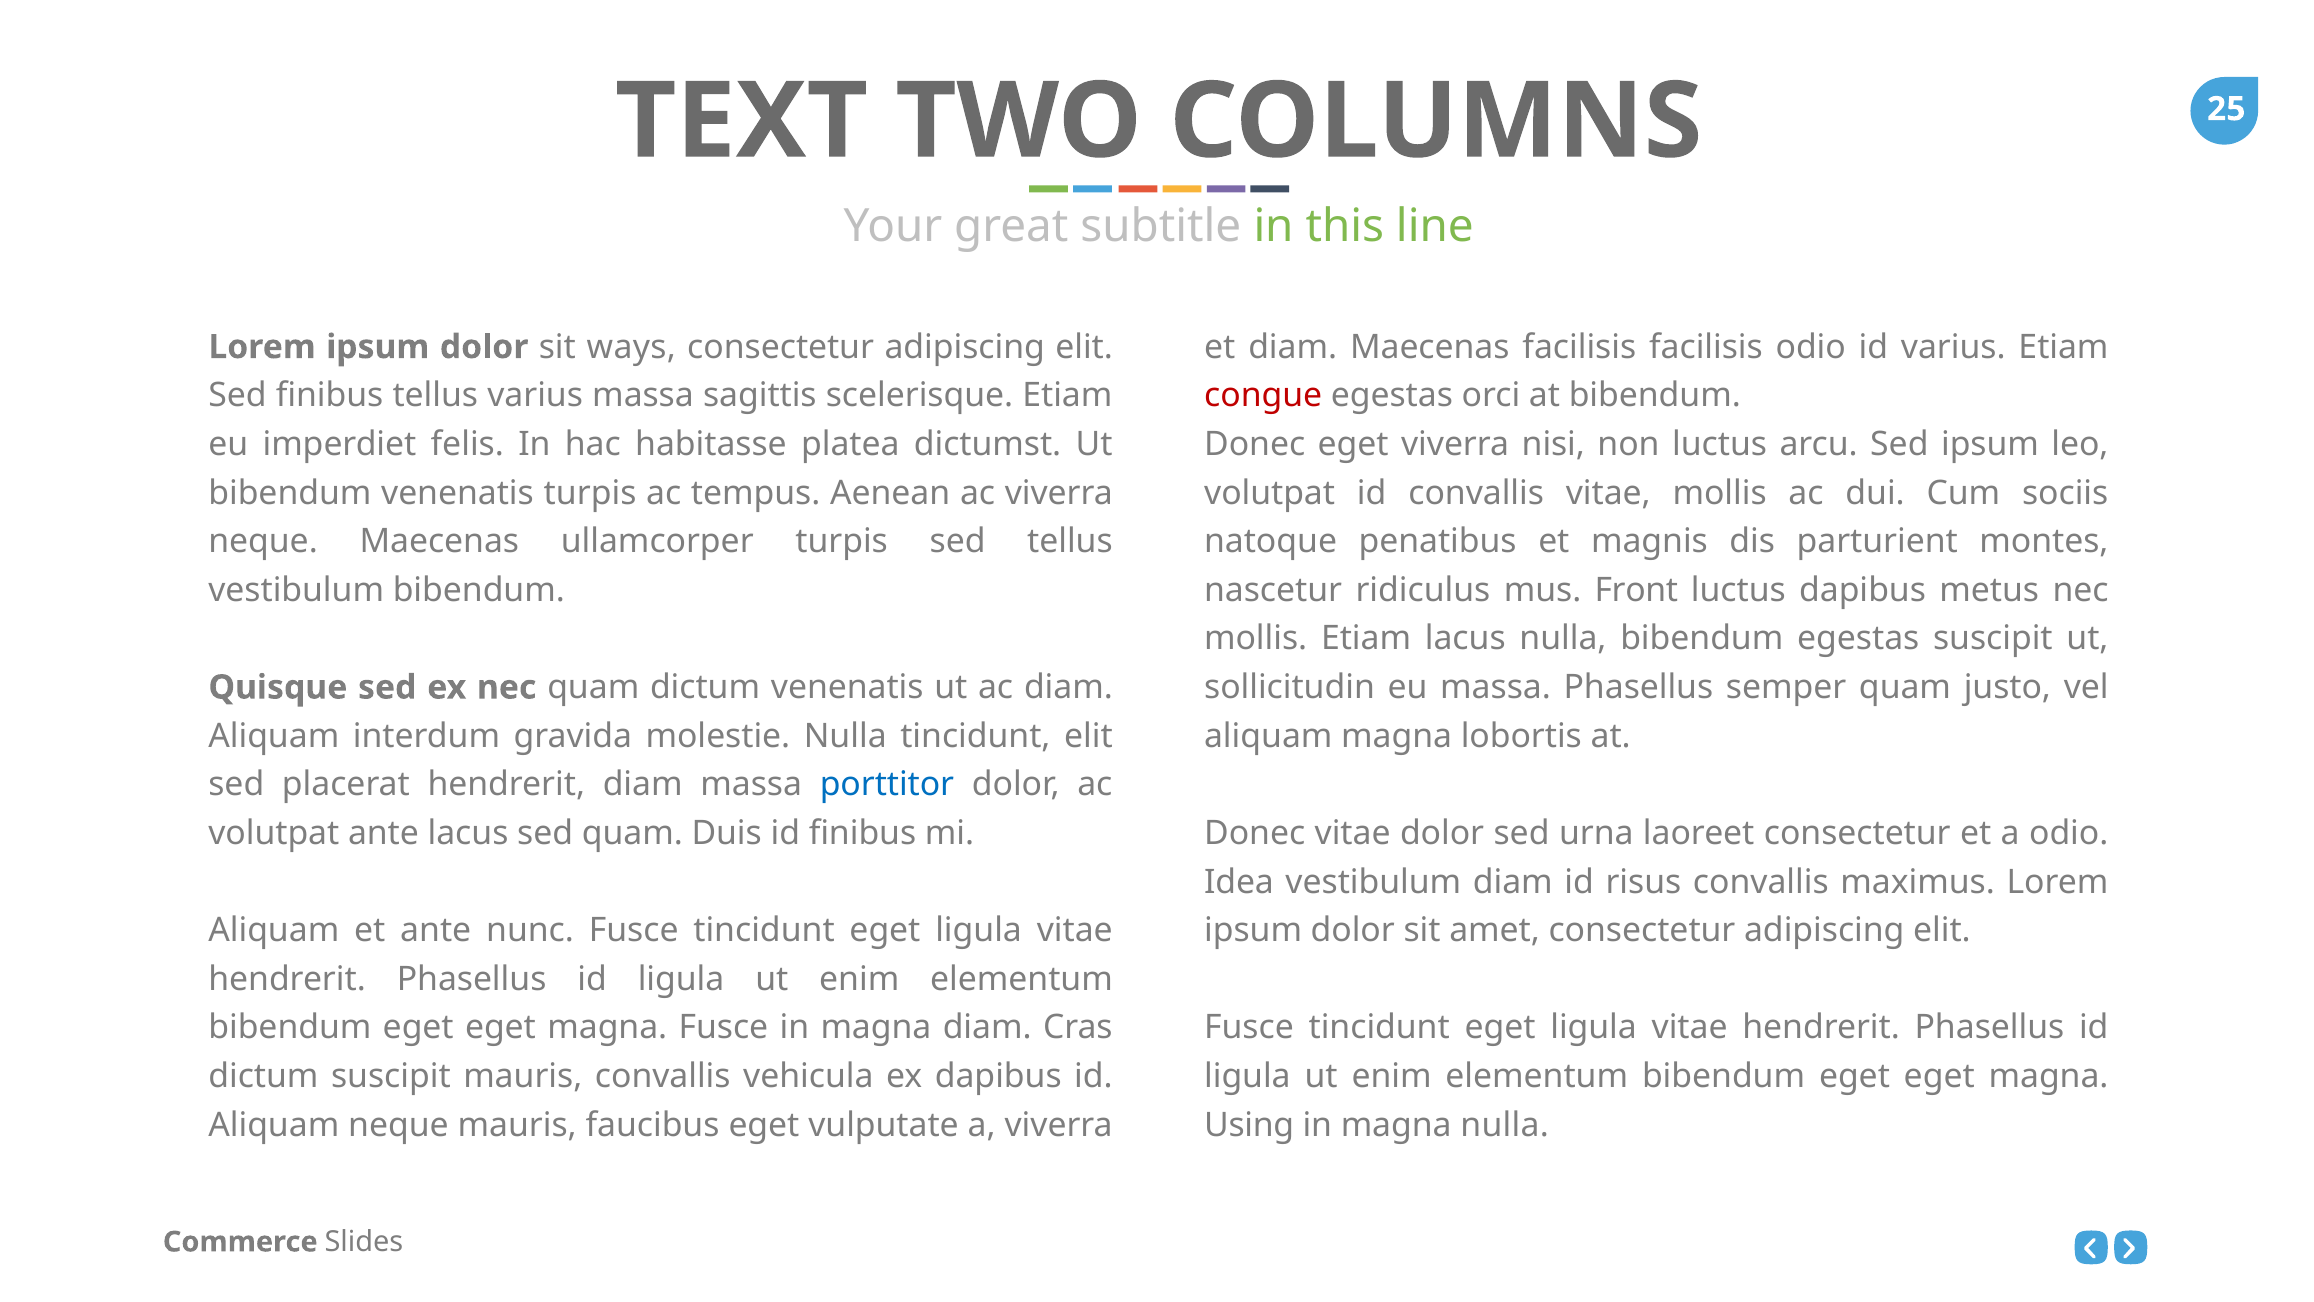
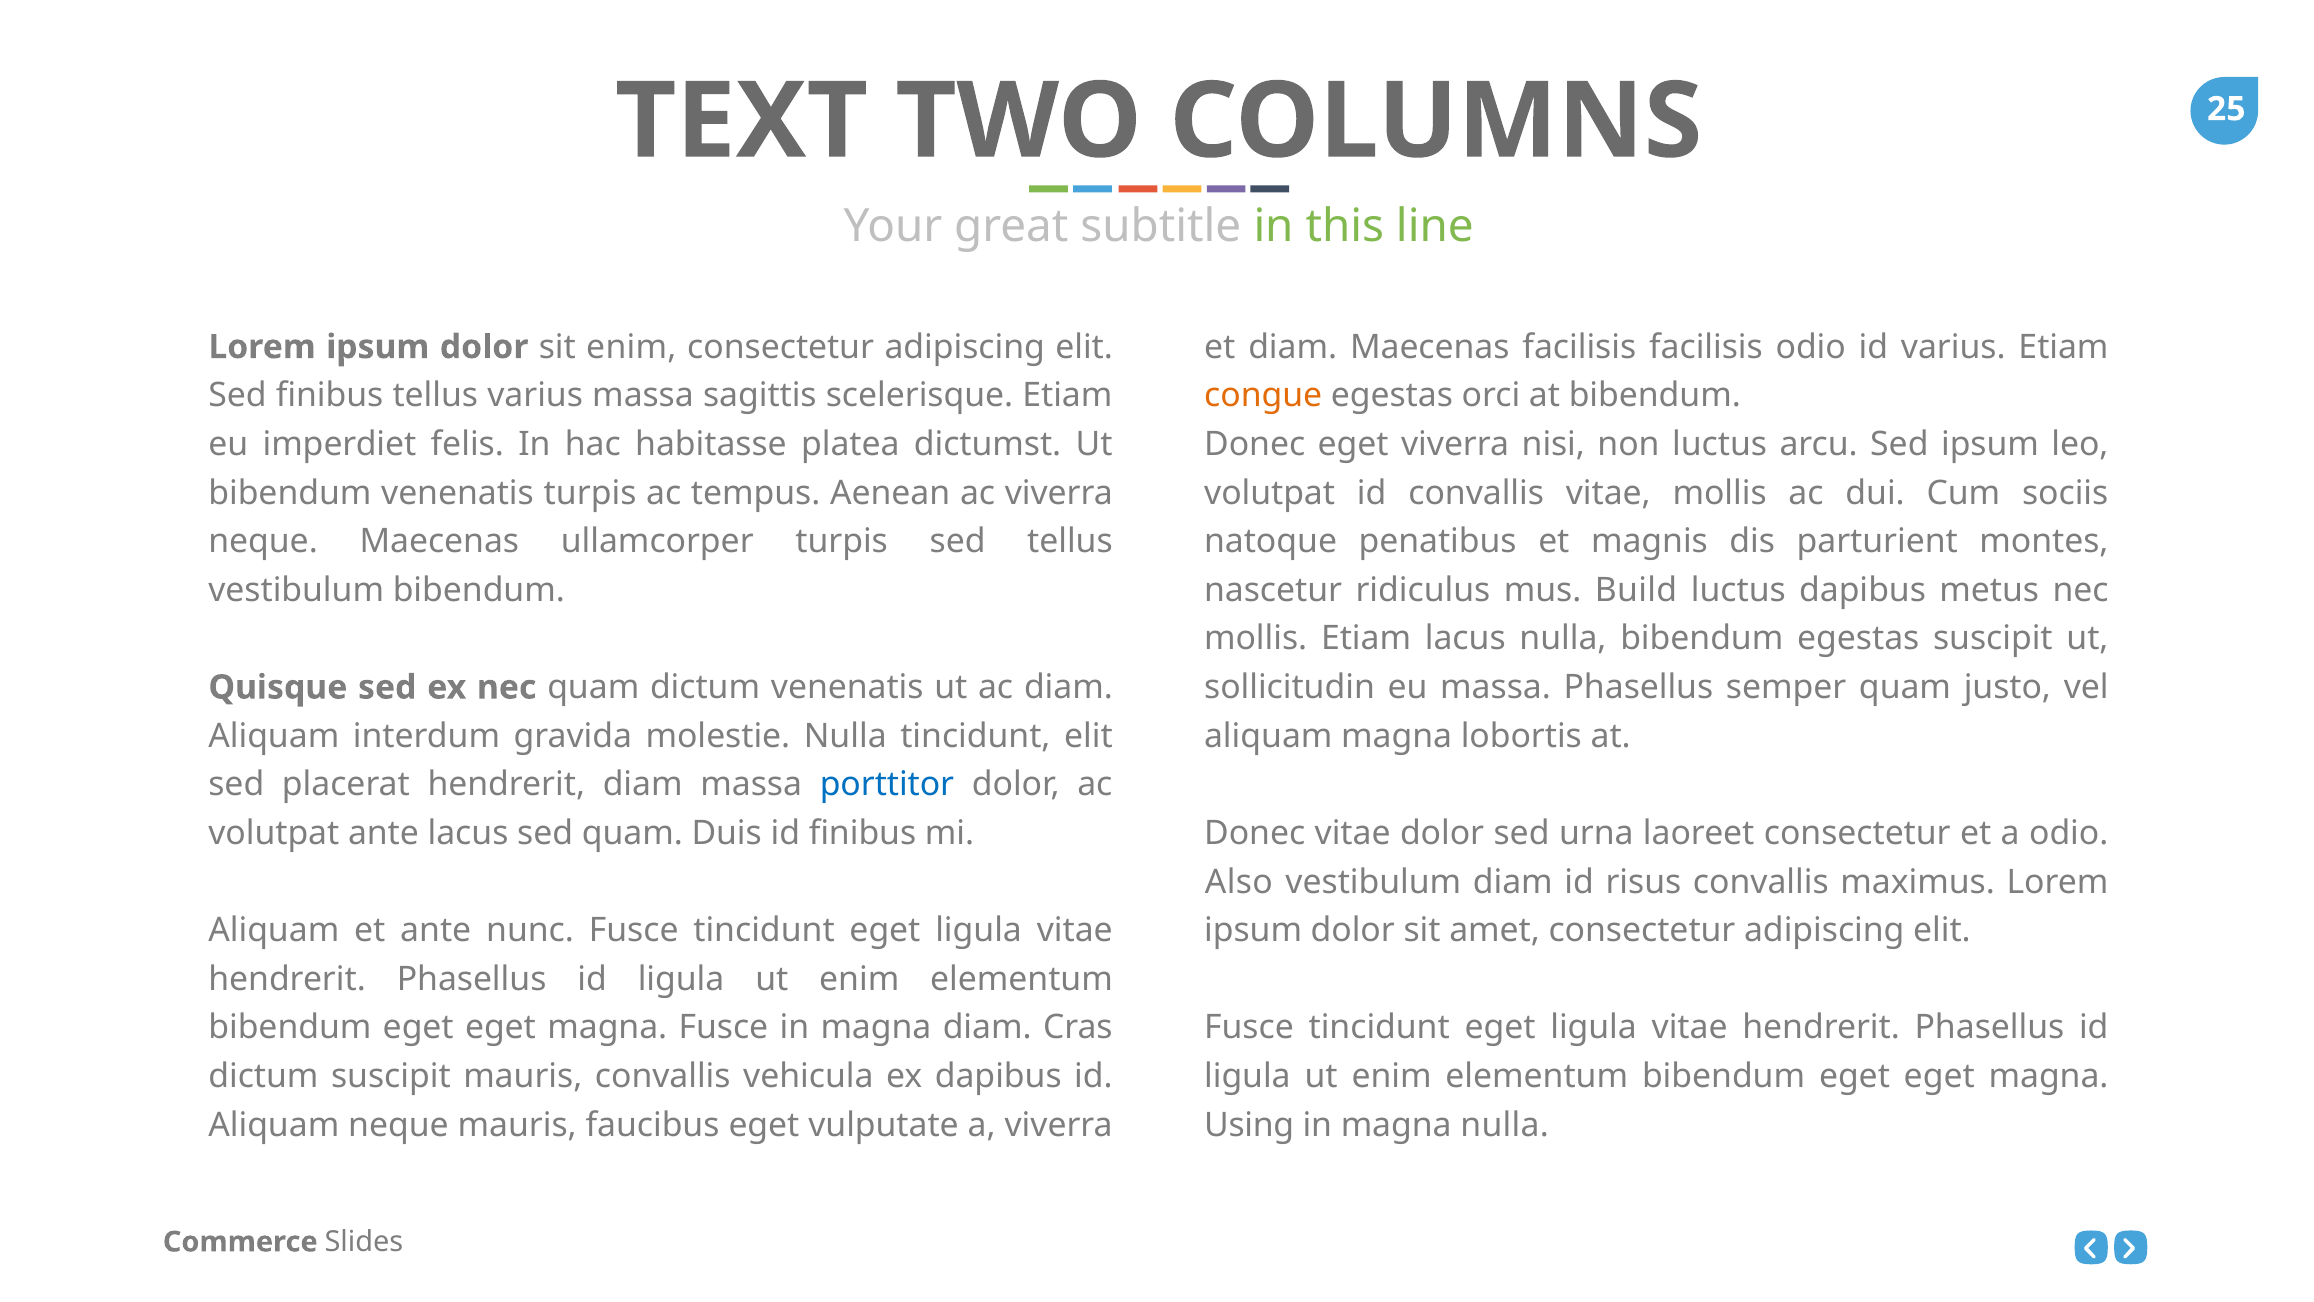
sit ways: ways -> enim
congue colour: red -> orange
Front: Front -> Build
Idea: Idea -> Also
